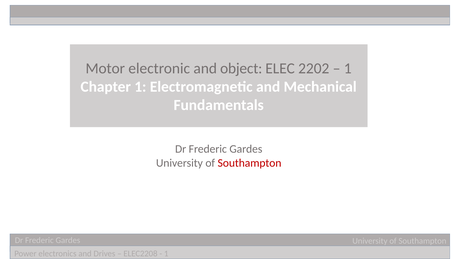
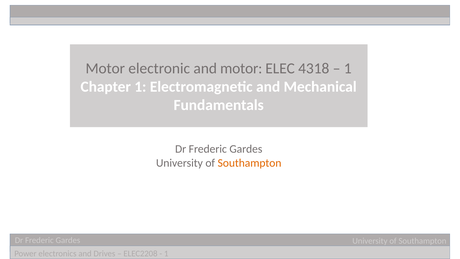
and object: object -> motor
2202: 2202 -> 4318
Southampton at (250, 163) colour: red -> orange
